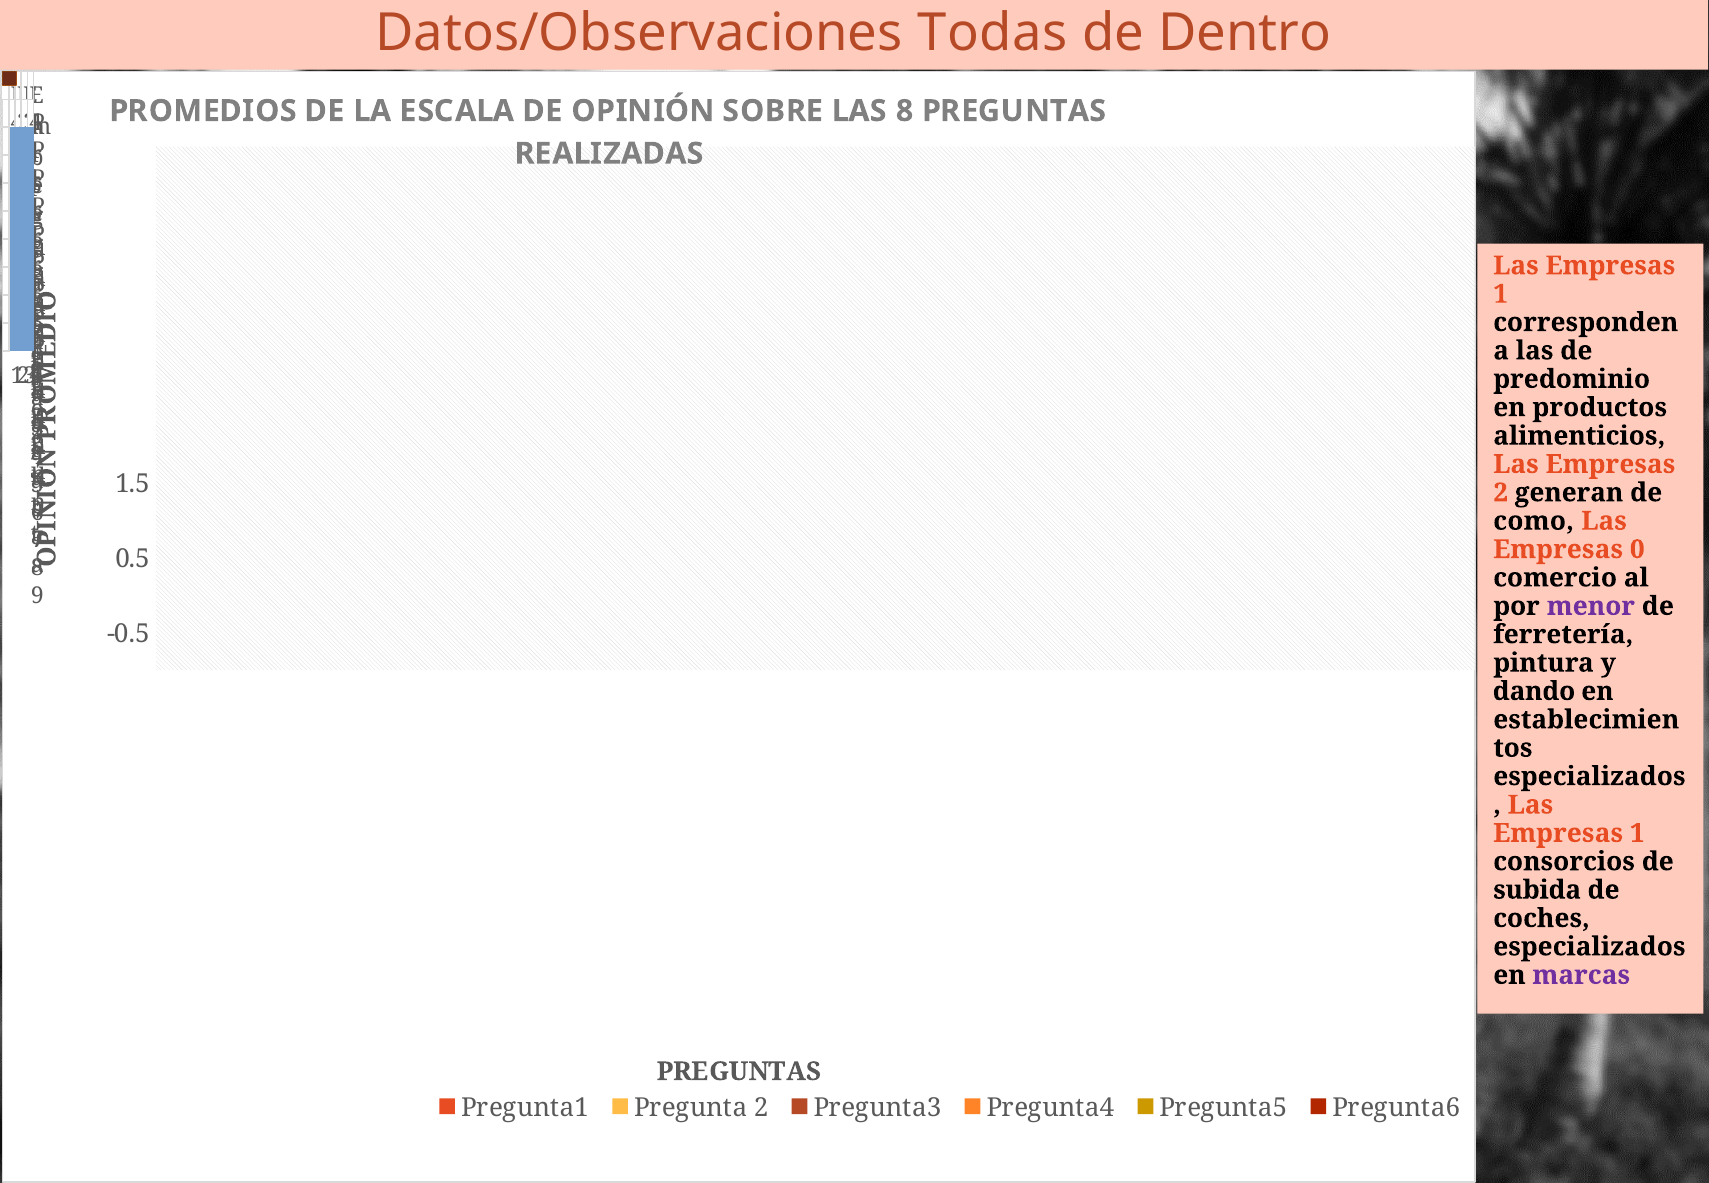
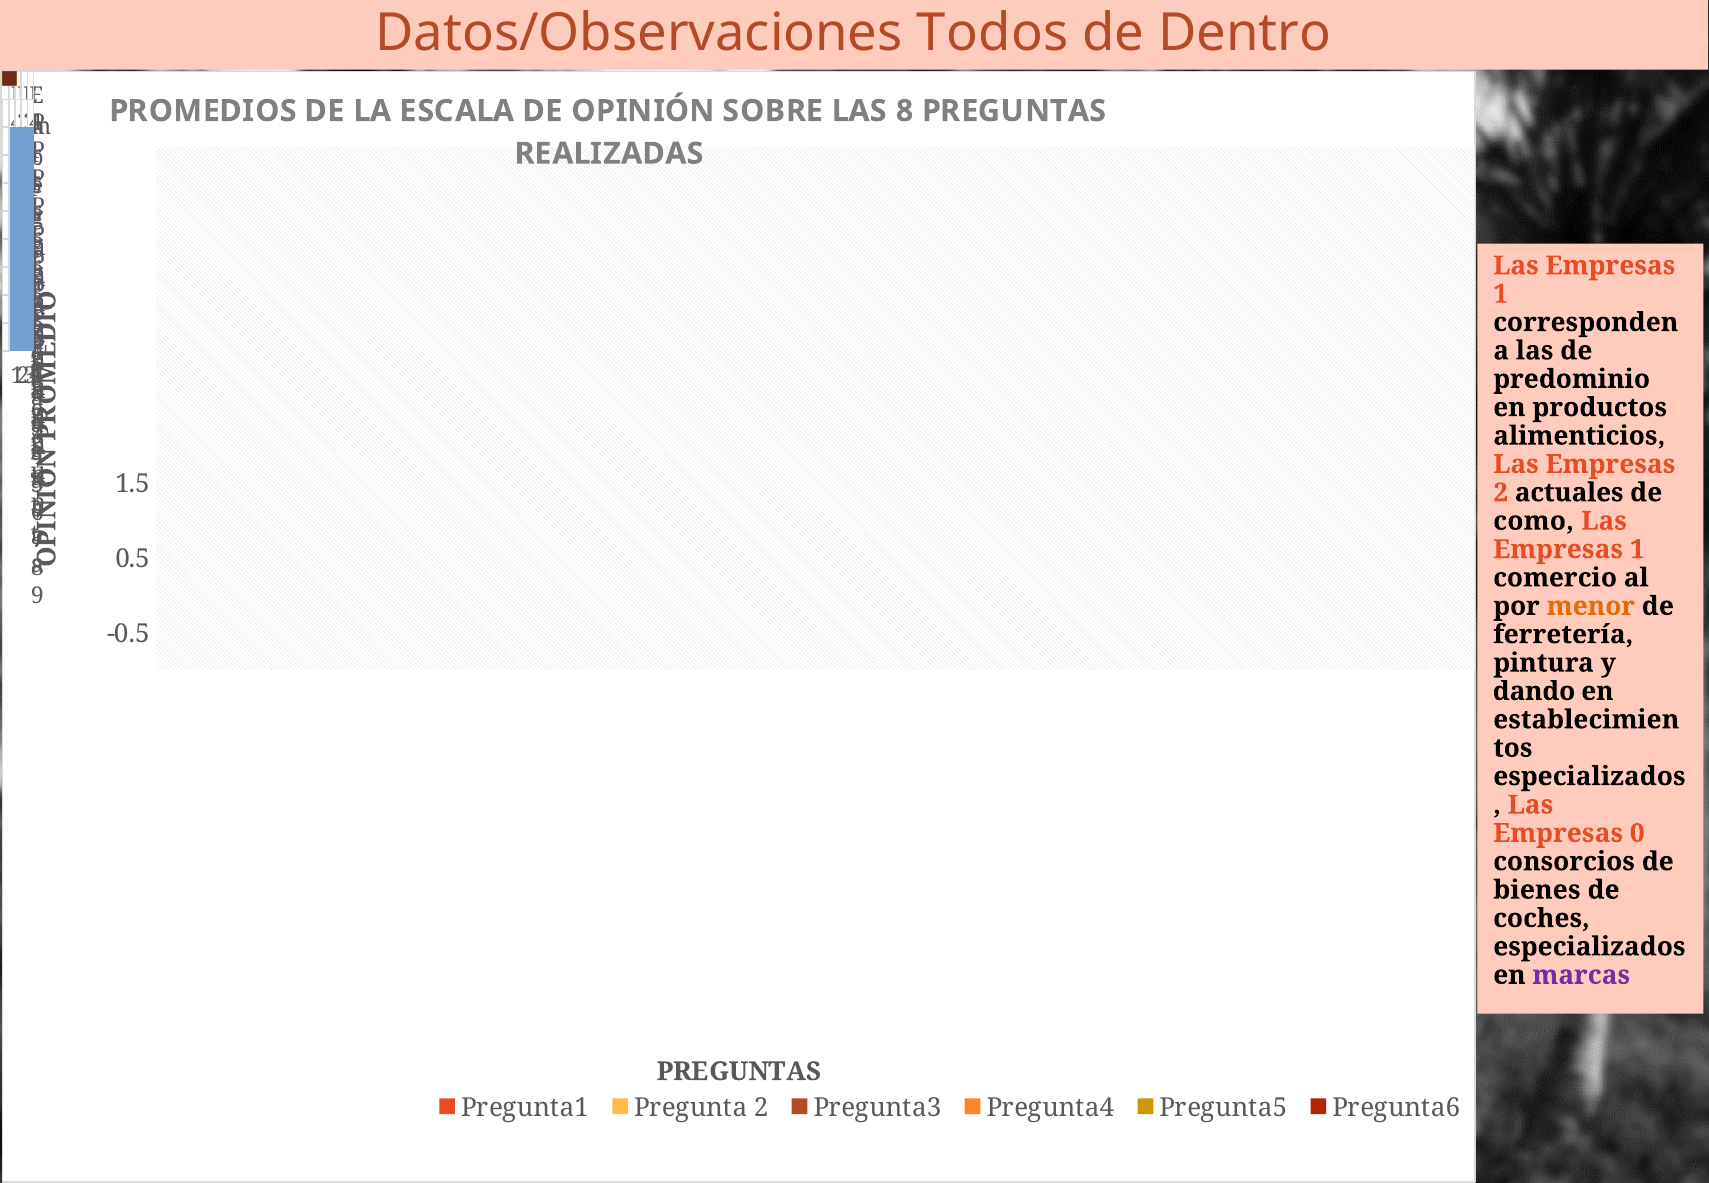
Todas: Todas -> Todos
generan: generan -> actuales
0 at (1637, 549): 0 -> 1
menor colour: purple -> orange
1 at (1637, 833): 1 -> 0
subida: subida -> bienes
